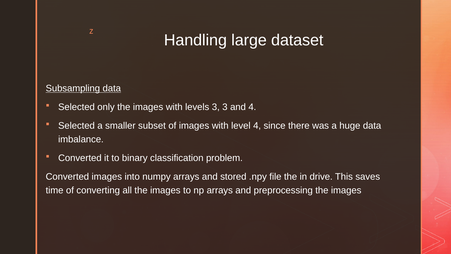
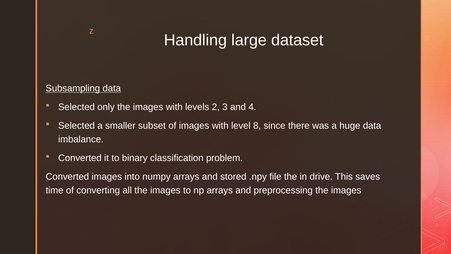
levels 3: 3 -> 2
level 4: 4 -> 8
